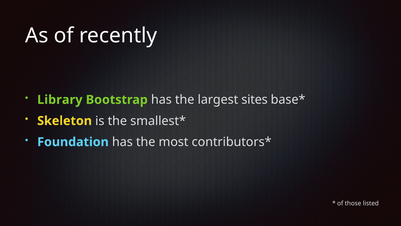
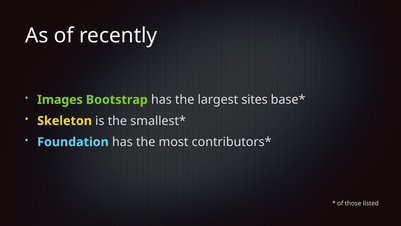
Library: Library -> Images
